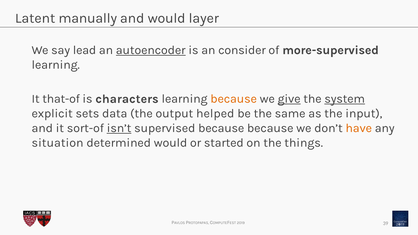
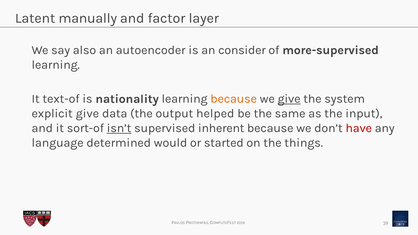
and would: would -> factor
lead: lead -> also
autoencoder underline: present -> none
that-of: that-of -> text-of
characters: characters -> nationality
system underline: present -> none
explicit sets: sets -> give
supervised because: because -> inherent
have colour: orange -> red
situation: situation -> language
